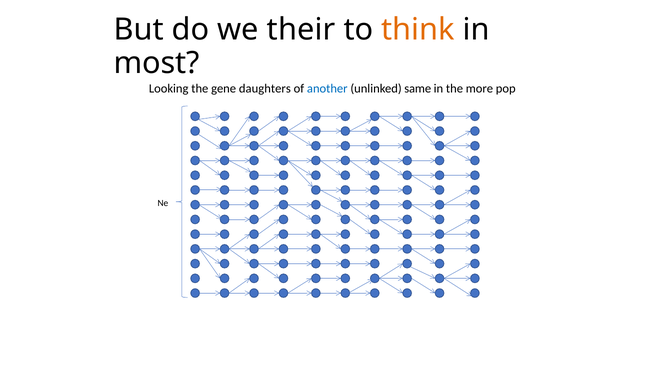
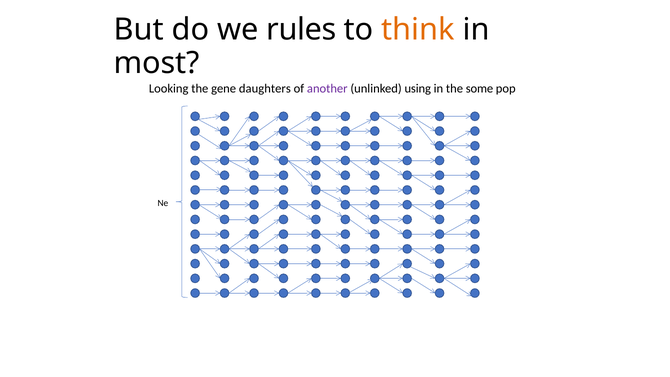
their: their -> rules
another colour: blue -> purple
same: same -> using
more: more -> some
